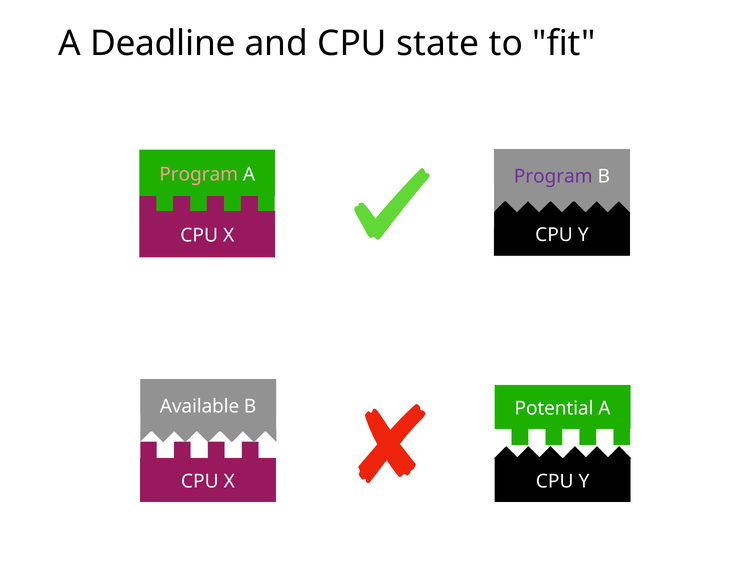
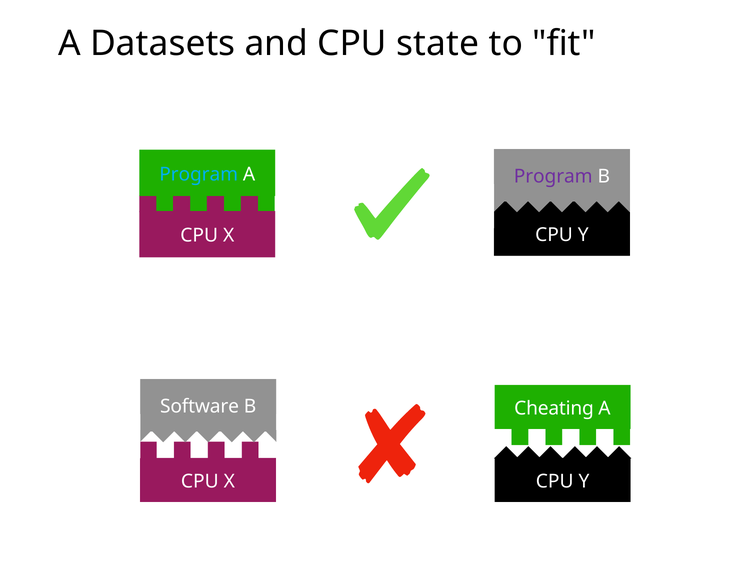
Deadline: Deadline -> Datasets
Program at (199, 174) colour: pink -> light blue
Available: Available -> Software
Potential: Potential -> Cheating
